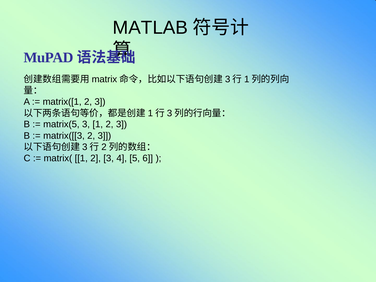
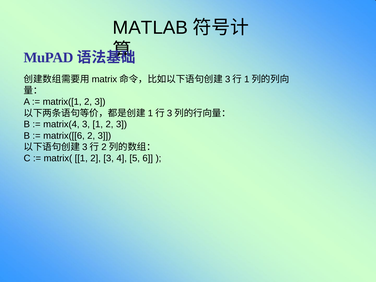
matrix(5: matrix(5 -> matrix(4
matrix([[3: matrix([[3 -> matrix([[6
